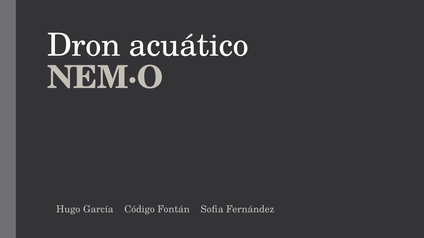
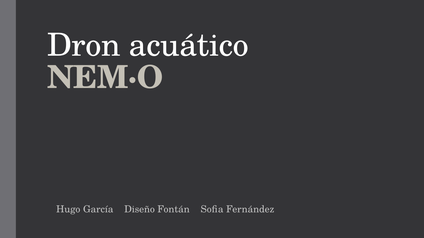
Código: Código -> Diseño
